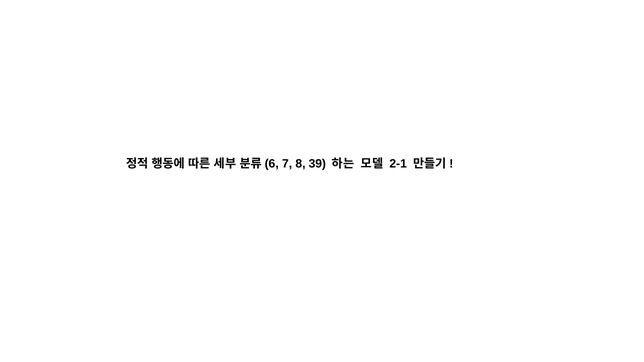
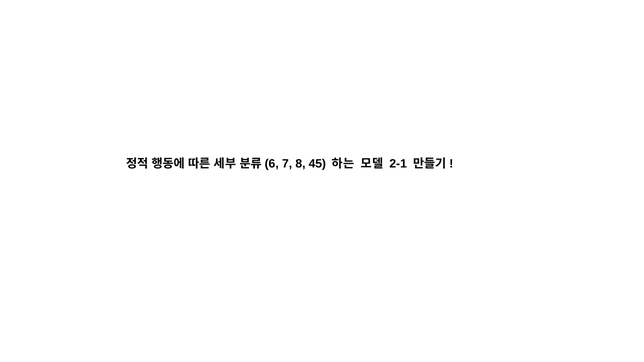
39: 39 -> 45
